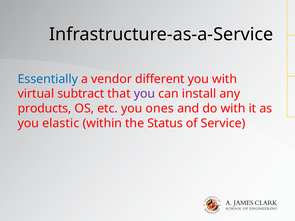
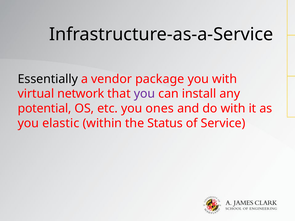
Essentially colour: blue -> black
different: different -> package
subtract: subtract -> network
products: products -> potential
